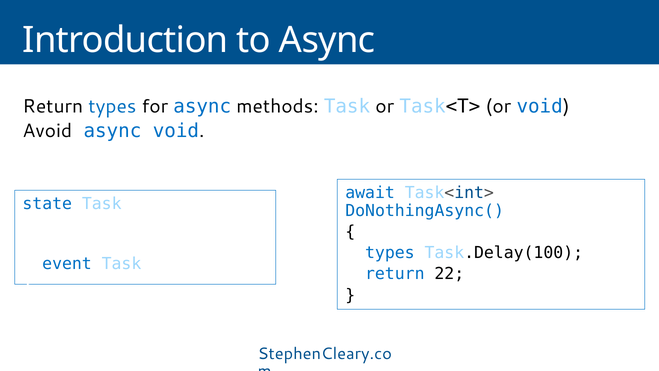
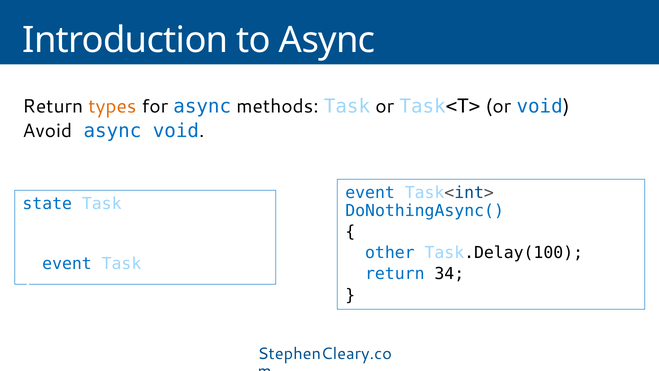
types at (112, 106) colour: blue -> orange
await at (370, 193): await -> event
types at (390, 253): types -> other
22: 22 -> 34
